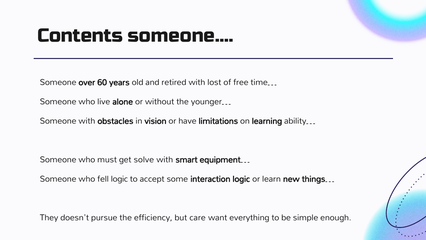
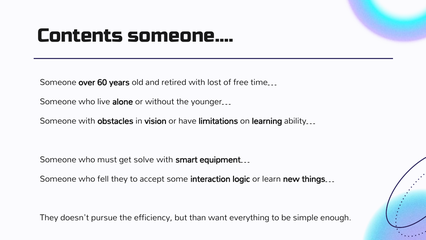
fell logic: logic -> they
care: care -> than
